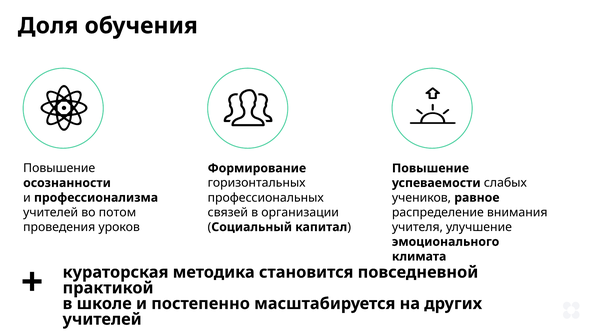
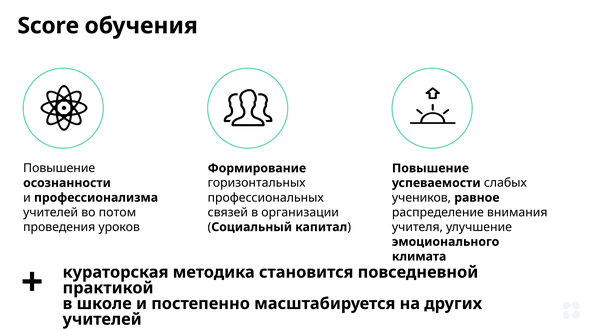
Доля: Доля -> Score
